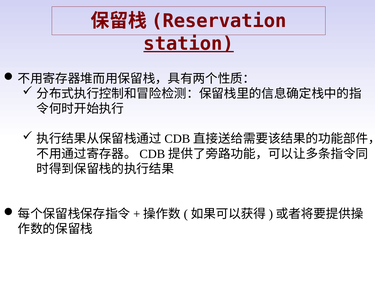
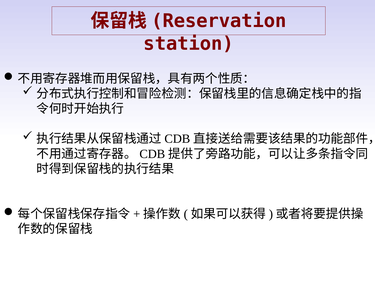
station underline: present -> none
